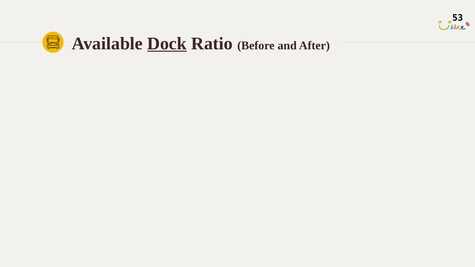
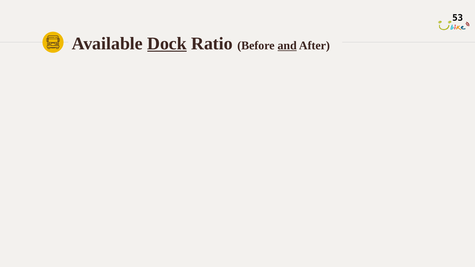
and underline: none -> present
